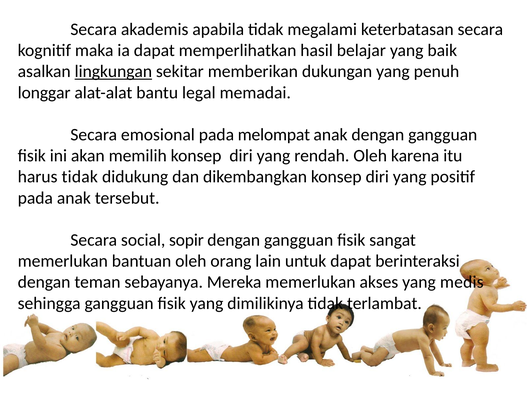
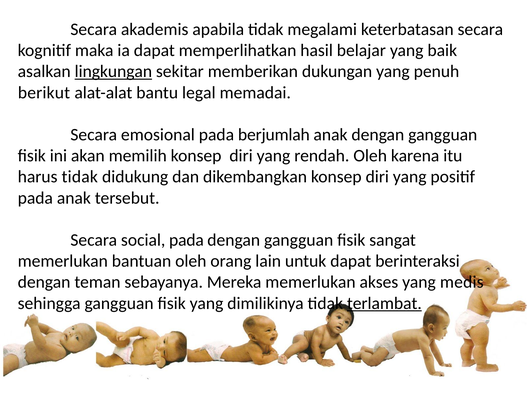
longgar: longgar -> berikut
melompat: melompat -> berjumlah
social sopir: sopir -> pada
terlambat underline: none -> present
